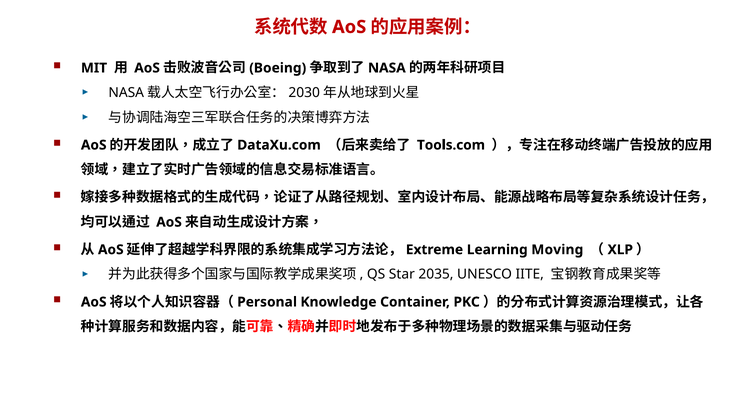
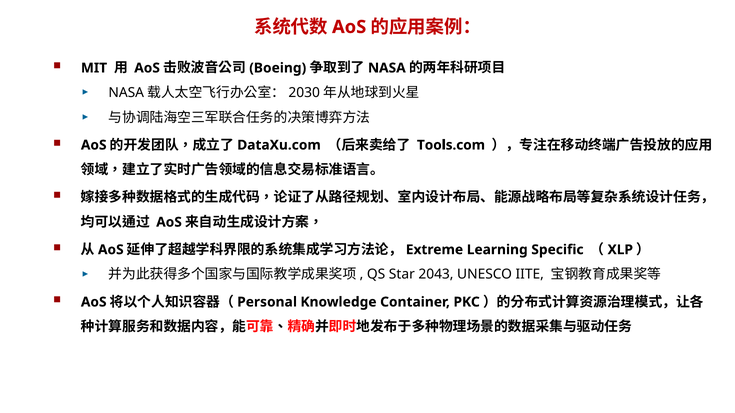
Moving: Moving -> Specific
2035: 2035 -> 2043
